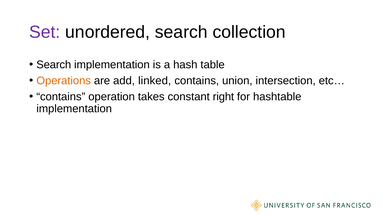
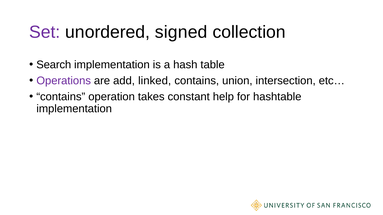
unordered search: search -> signed
Operations colour: orange -> purple
right: right -> help
